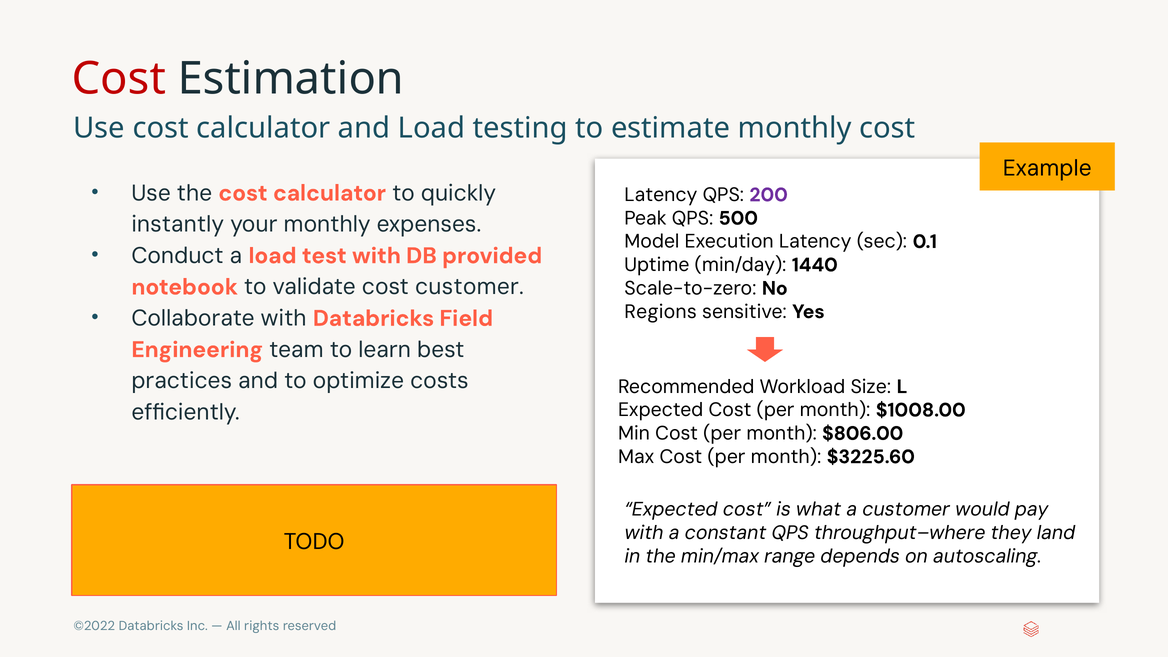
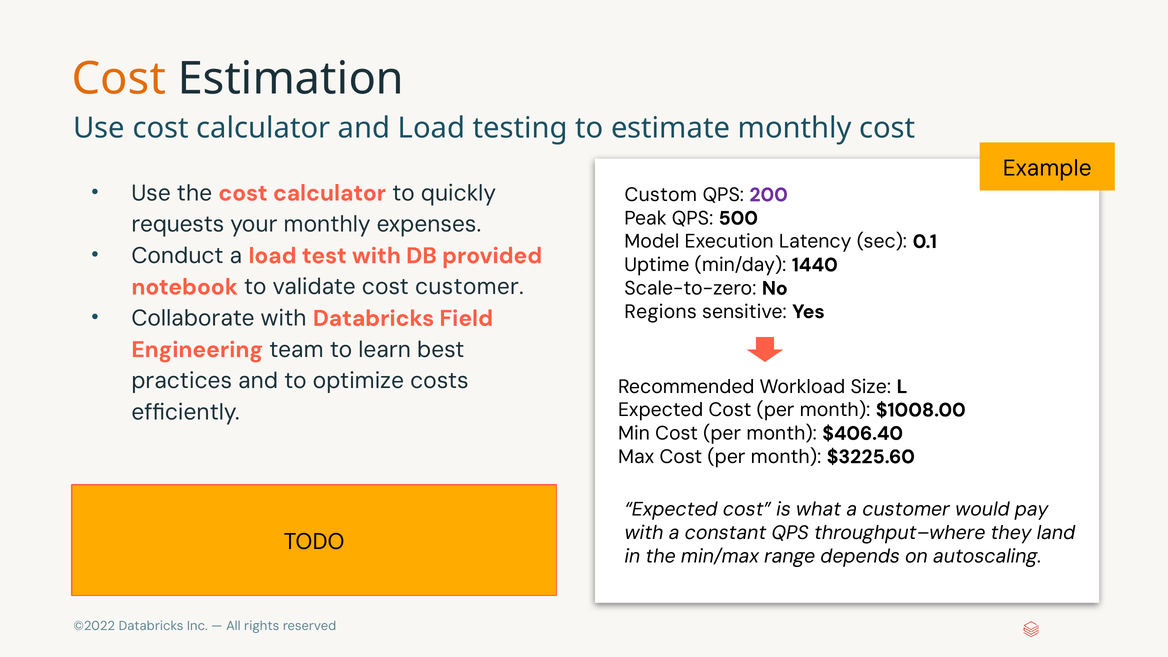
Cost at (119, 79) colour: red -> orange
Latency at (661, 195): Latency -> Custom
instantly: instantly -> requests
$806.00: $806.00 -> $406.40
